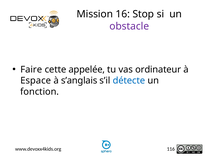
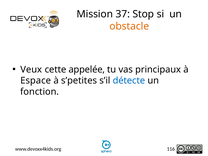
16: 16 -> 37
obstacle colour: purple -> orange
Faire: Faire -> Veux
ordinateur: ordinateur -> principaux
s’anglais: s’anglais -> s’petites
